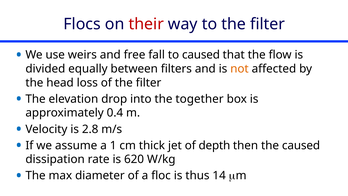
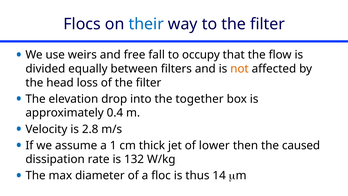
their colour: red -> blue
to caused: caused -> occupy
depth: depth -> lower
620: 620 -> 132
